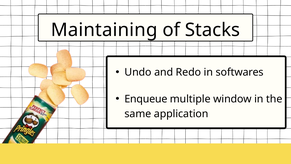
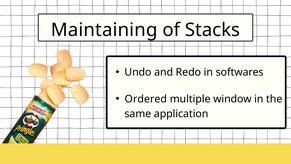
Enqueue: Enqueue -> Ordered
